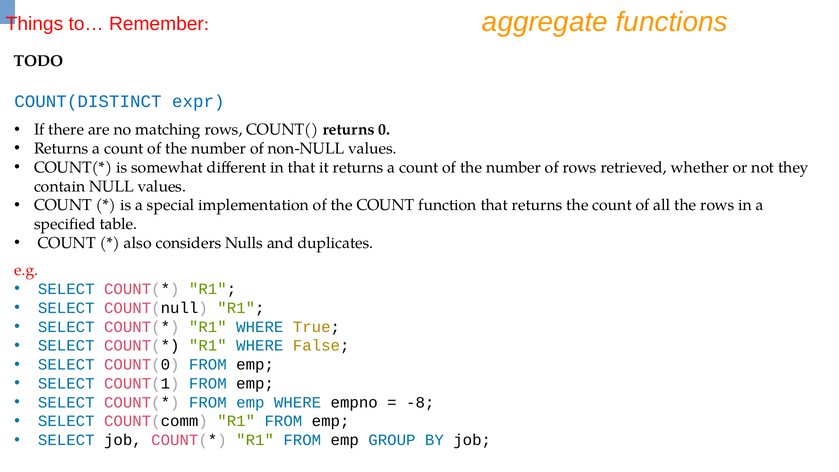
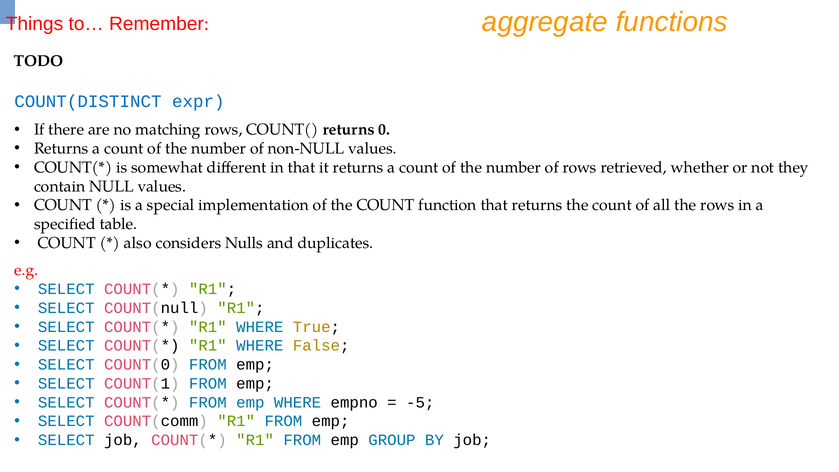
-8: -8 -> -5
